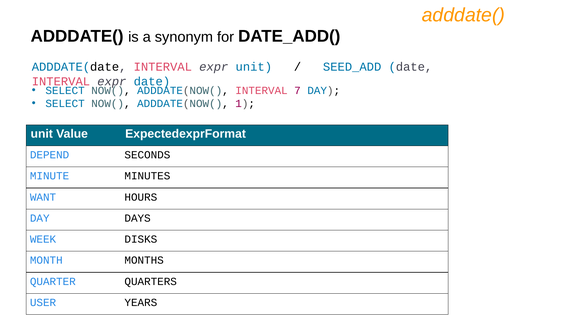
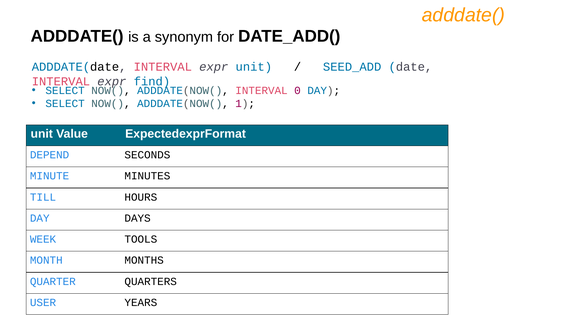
expr date: date -> find
7: 7 -> 0
WANT: WANT -> TILL
DISKS: DISKS -> TOOLS
